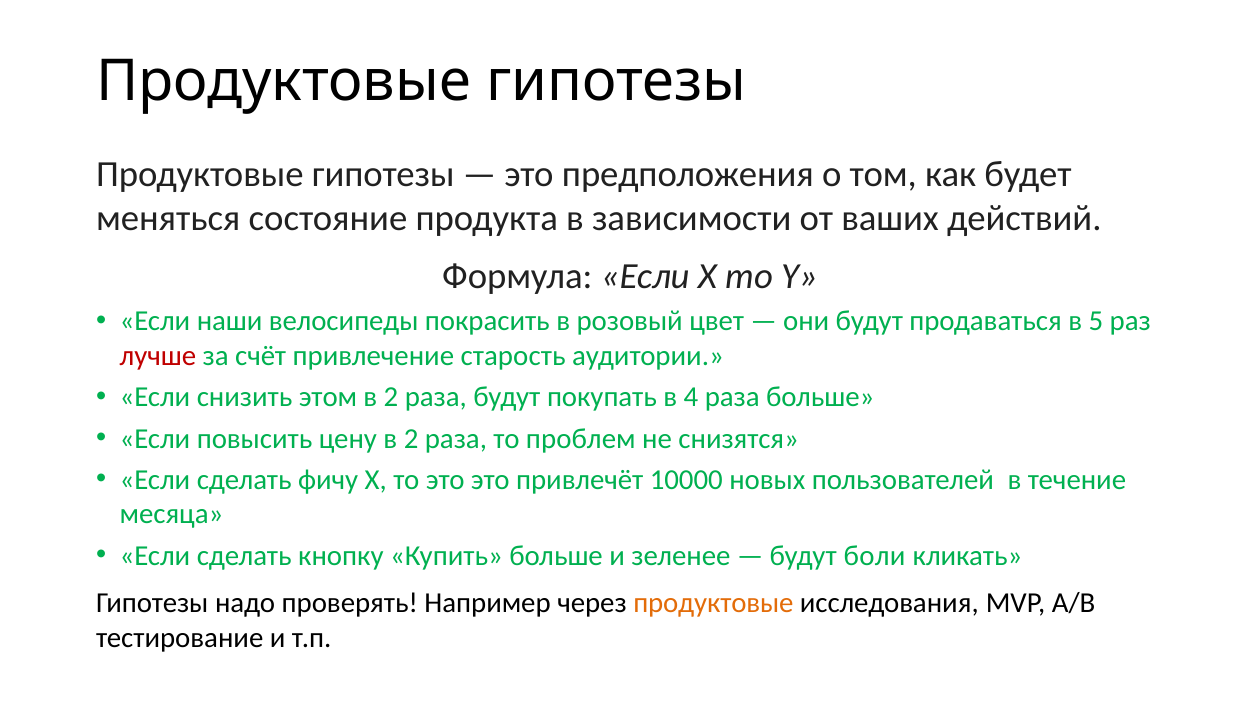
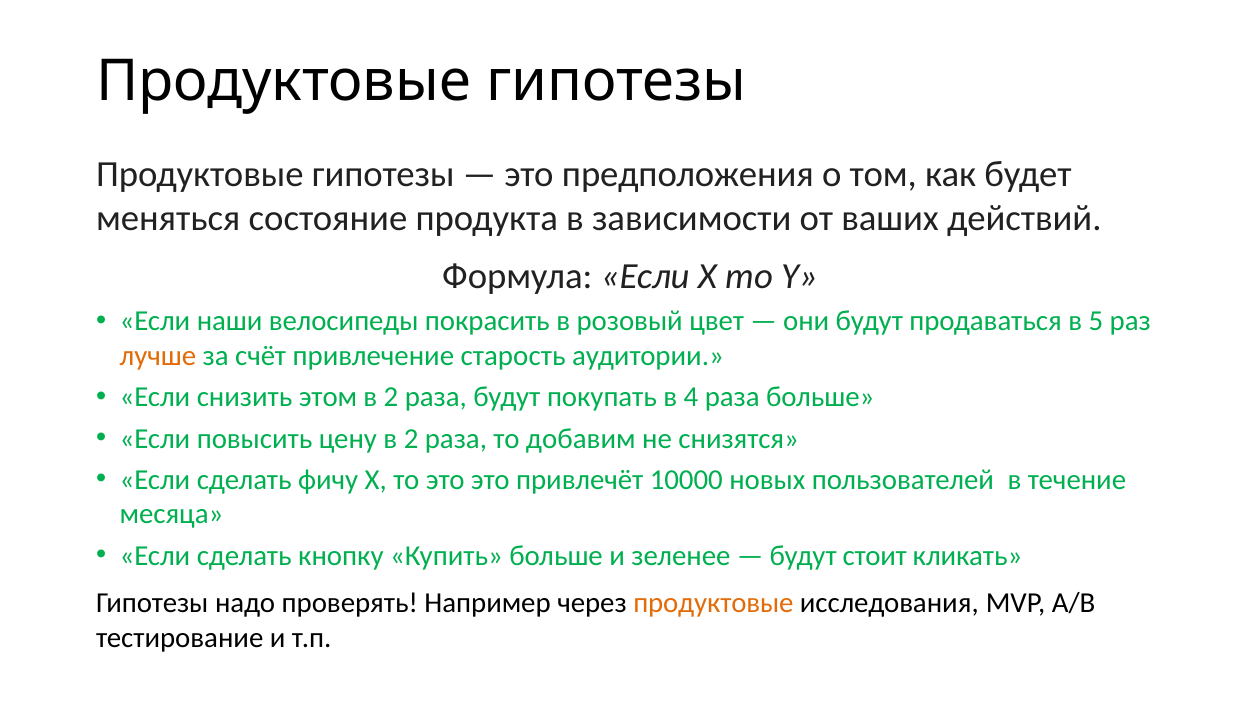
лучше colour: red -> orange
проблем: проблем -> добавим
боли: боли -> стоит
